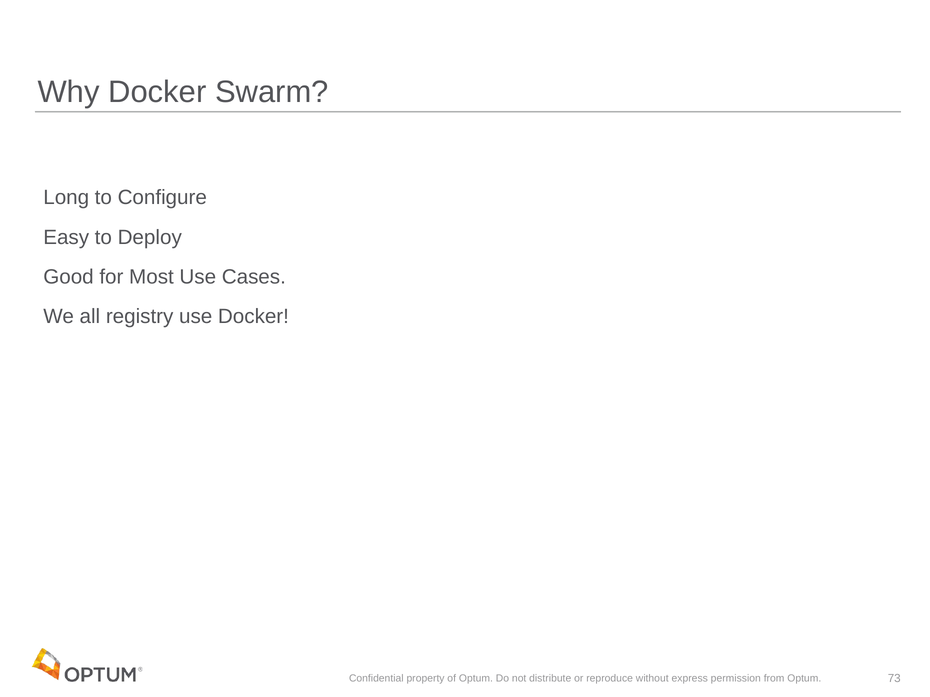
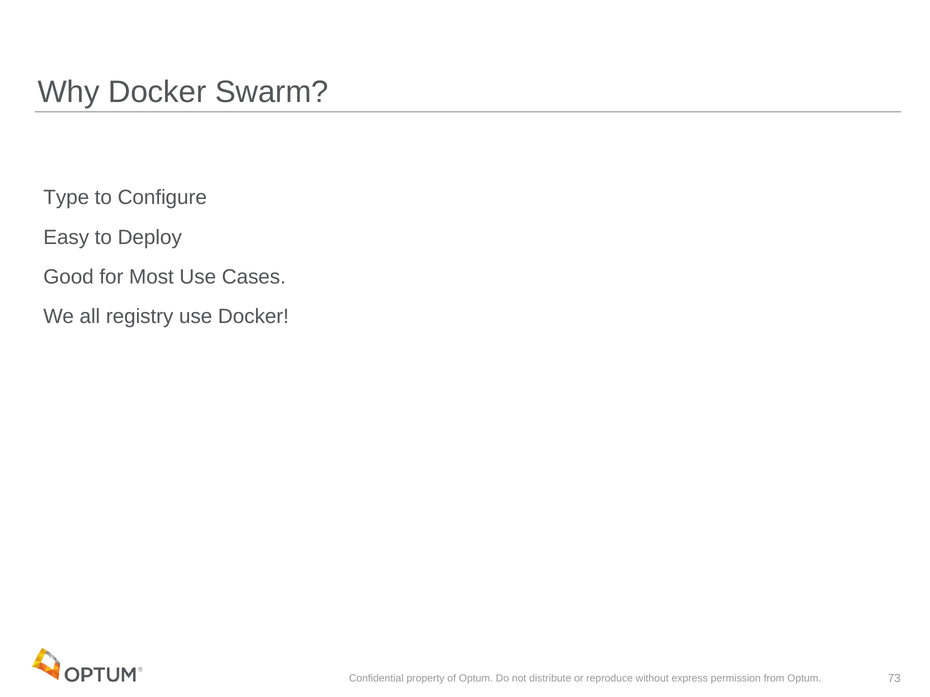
Long: Long -> Type
